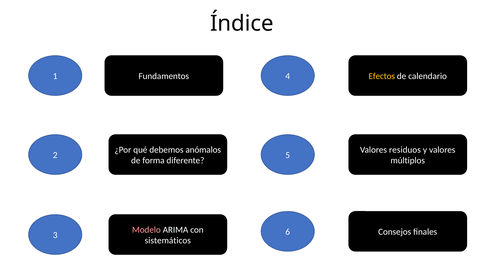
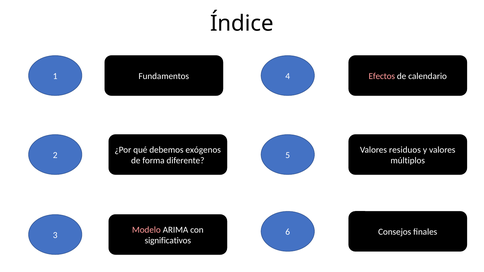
Efectos colour: yellow -> pink
anómalos: anómalos -> exógenos
sistemáticos: sistemáticos -> significativos
